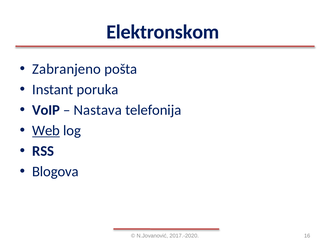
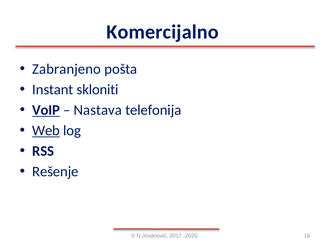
Elektronskom: Elektronskom -> Komercijalno
poruka: poruka -> skloniti
VoIP underline: none -> present
Blogova: Blogova -> Rešenje
